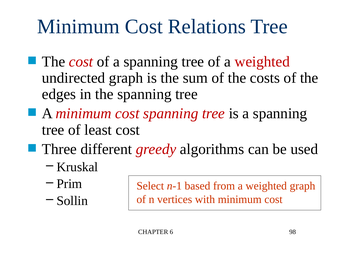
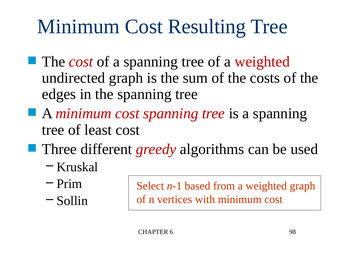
Relations: Relations -> Resulting
